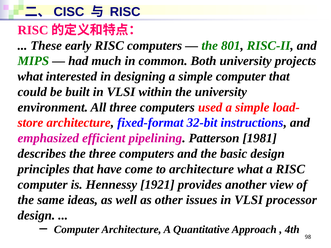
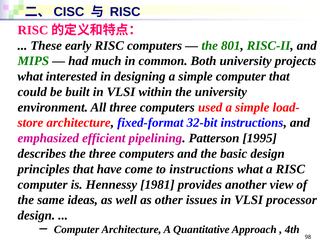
1981: 1981 -> 1995
to architecture: architecture -> instructions
1921: 1921 -> 1981
